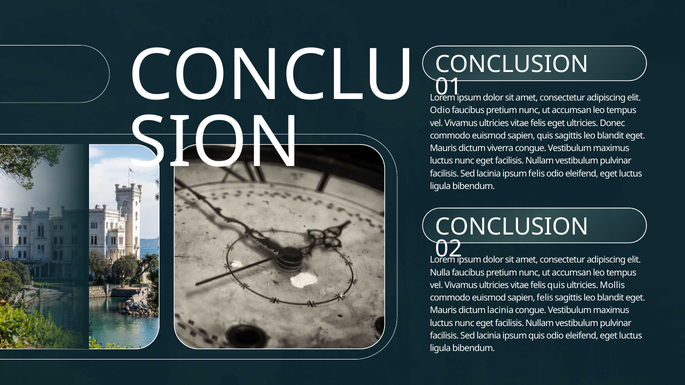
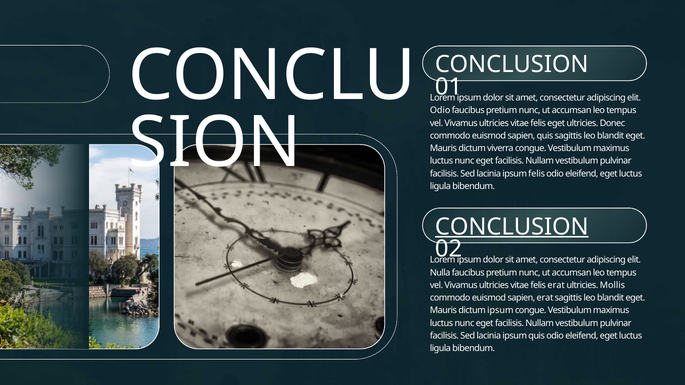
CONCLUSION at (512, 227) underline: none -> present
felis quis: quis -> erat
sapien felis: felis -> erat
dictum lacinia: lacinia -> ipsum
